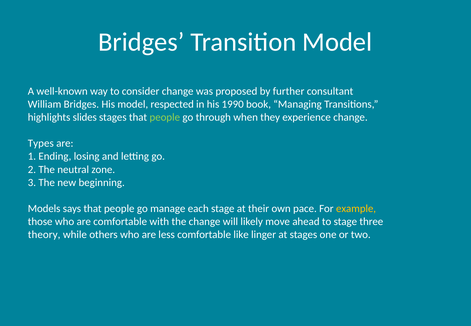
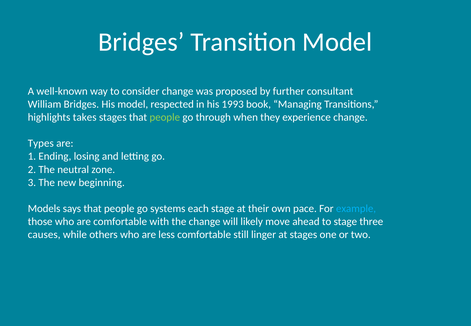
1990: 1990 -> 1993
slides: slides -> takes
manage: manage -> systems
example colour: yellow -> light blue
theory: theory -> causes
like: like -> still
